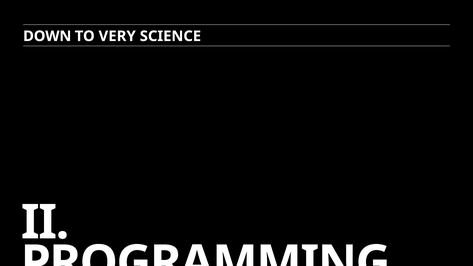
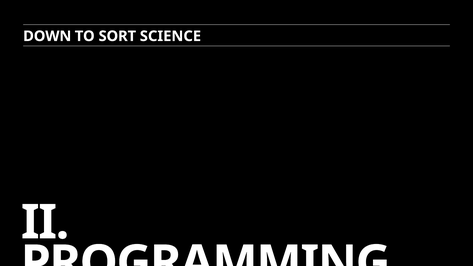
VERY: VERY -> SORT
